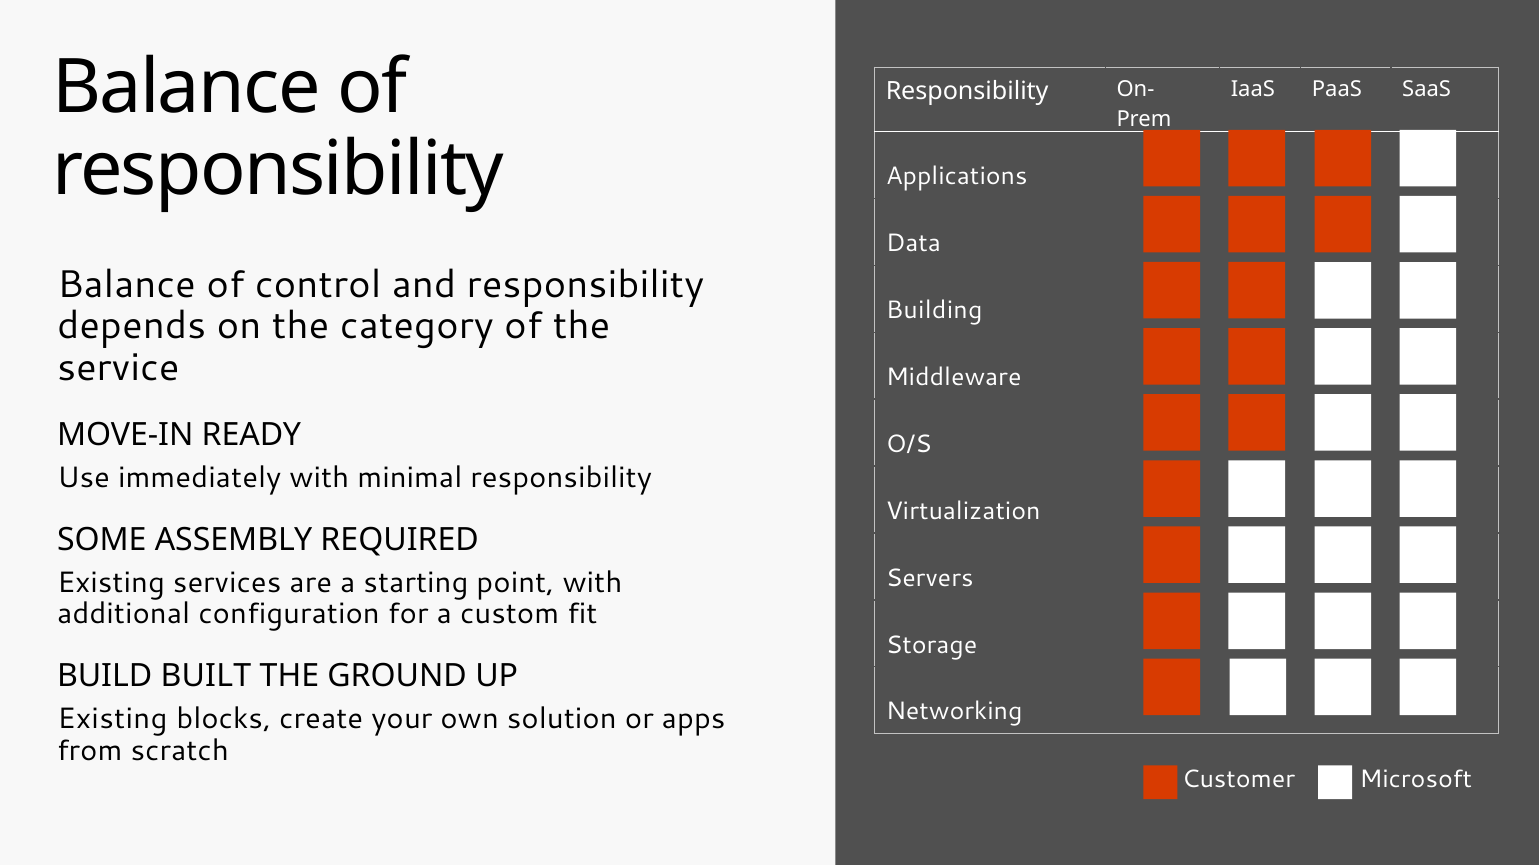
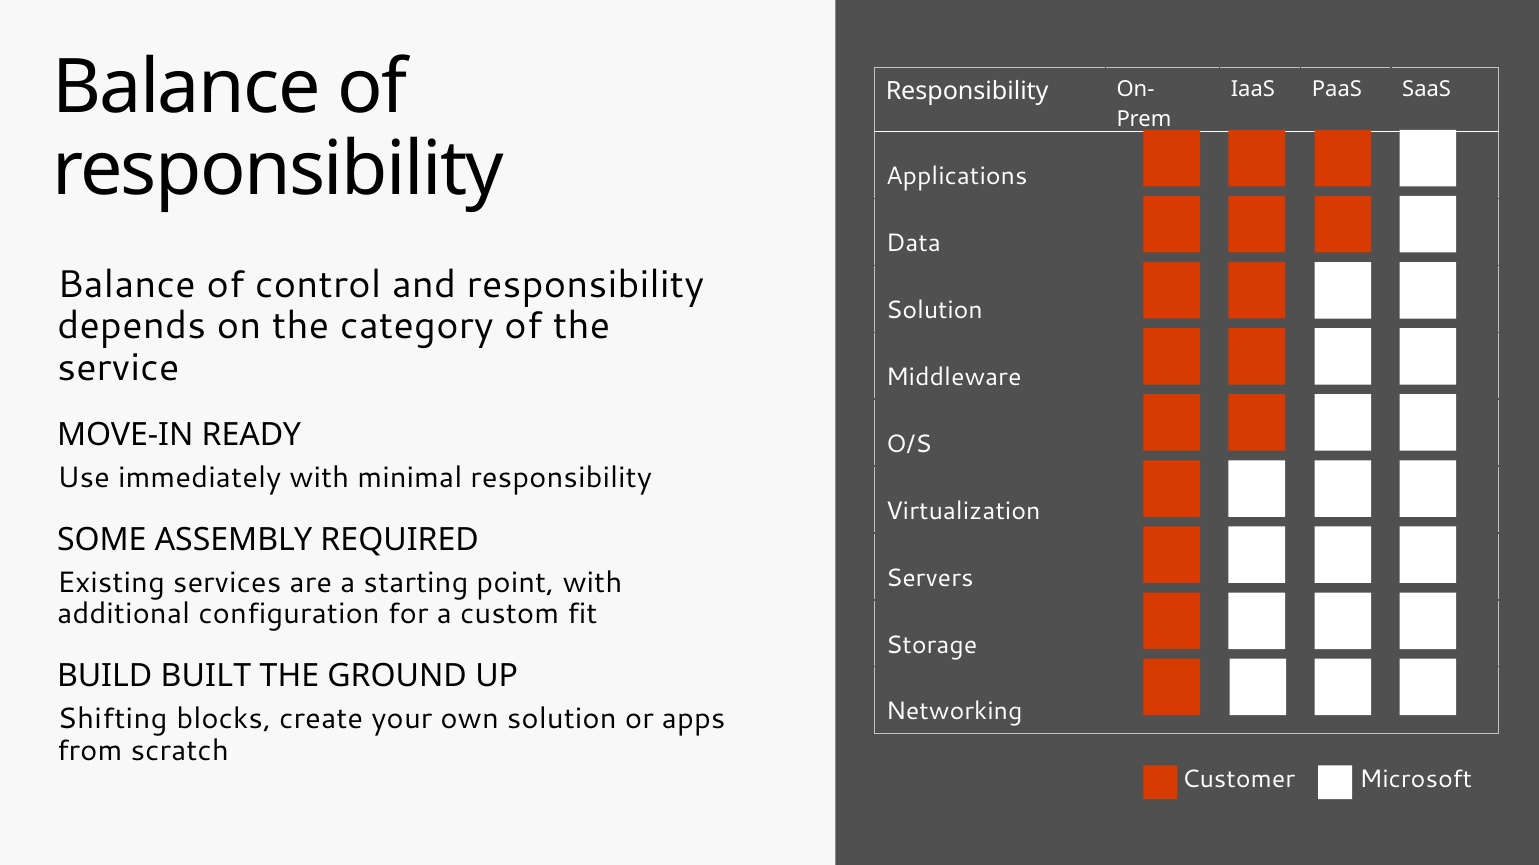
Building at (934, 310): Building -> Solution
Existing at (112, 720): Existing -> Shifting
